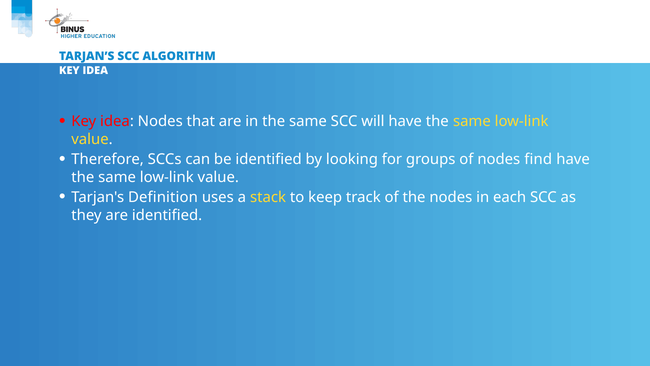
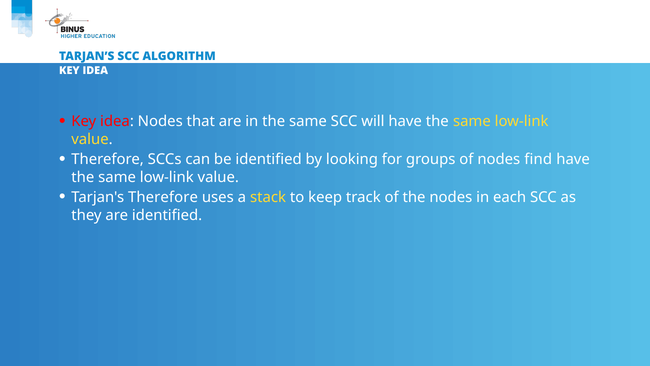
Tarjan's Definition: Definition -> Therefore
